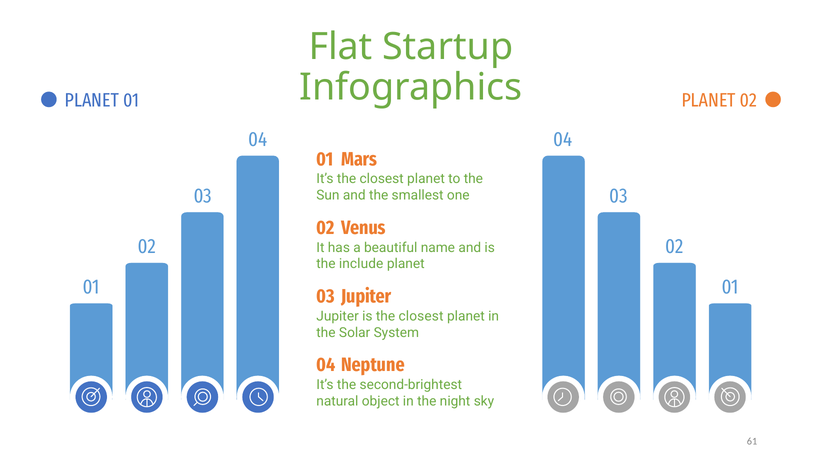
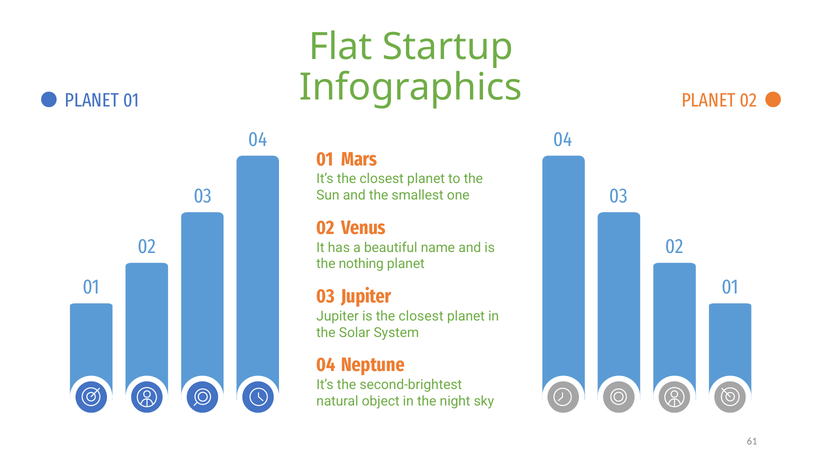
include: include -> nothing
